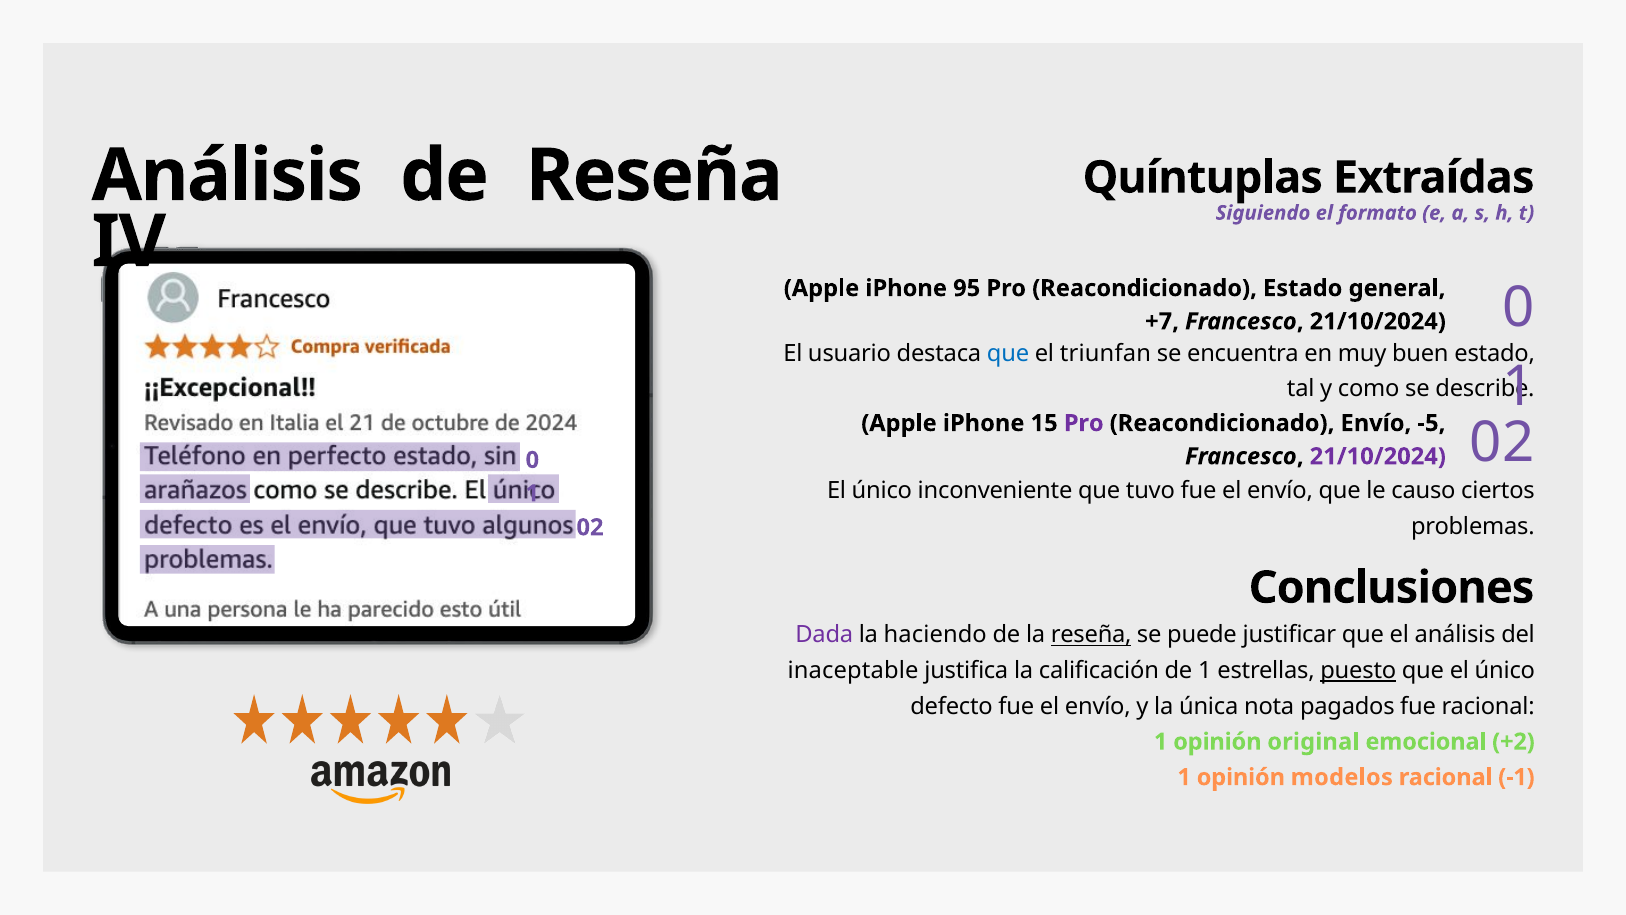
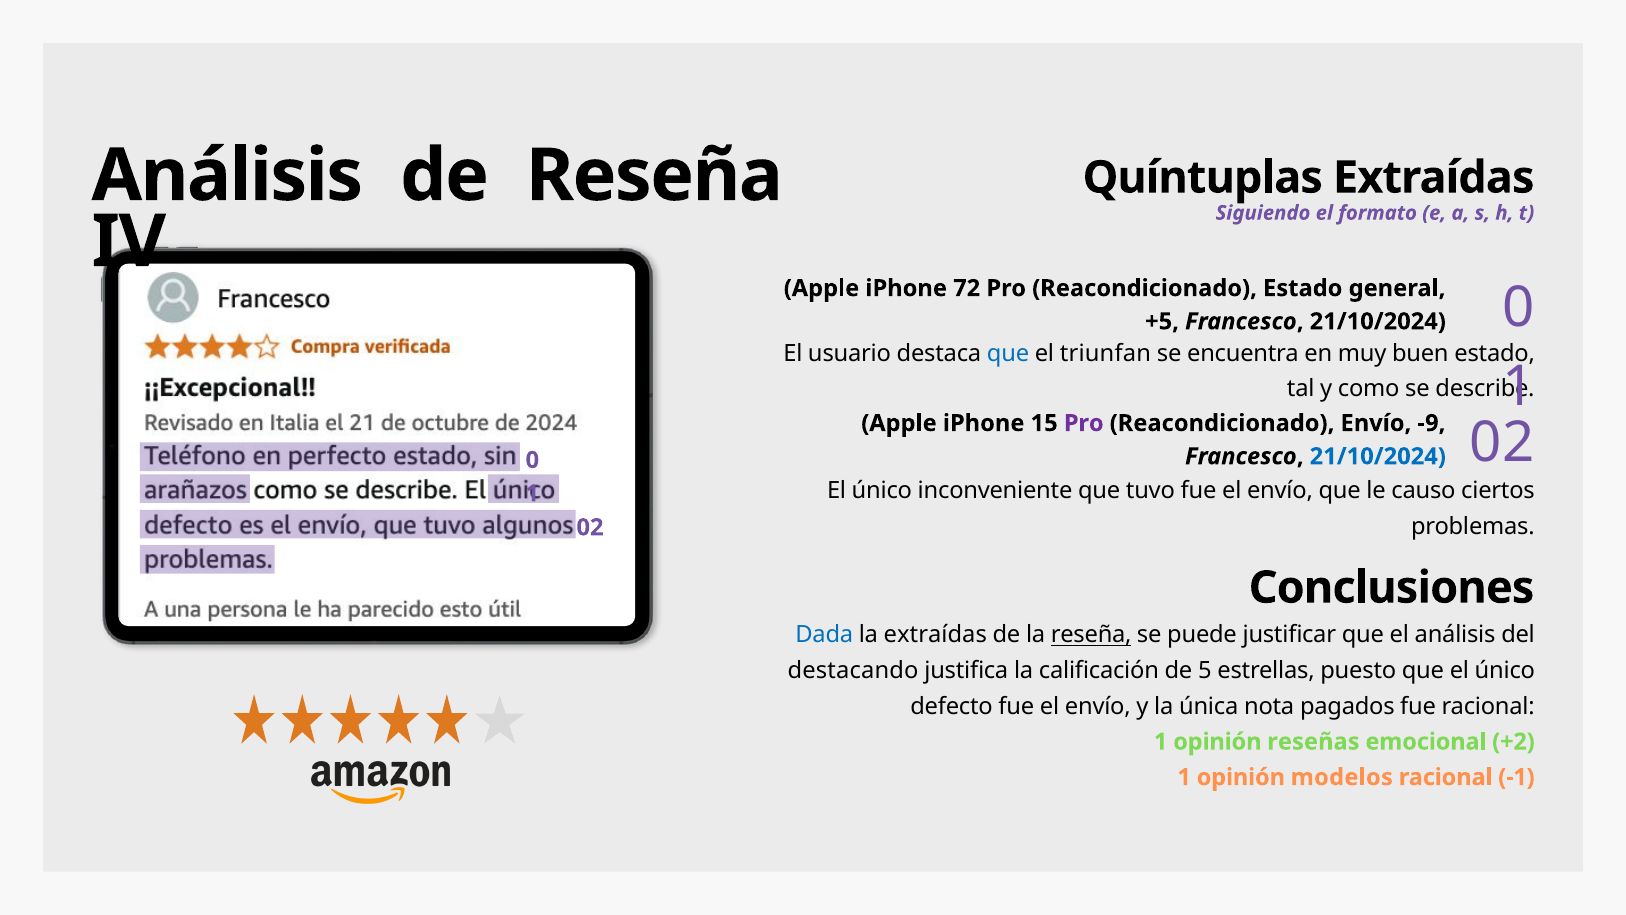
95: 95 -> 72
+7: +7 -> +5
-5: -5 -> -9
21/10/2024 at (1378, 456) colour: purple -> blue
Dada colour: purple -> blue
la haciendo: haciendo -> extraídas
inaceptable: inaceptable -> destacando
de 1: 1 -> 5
puesto underline: present -> none
original: original -> reseñas
